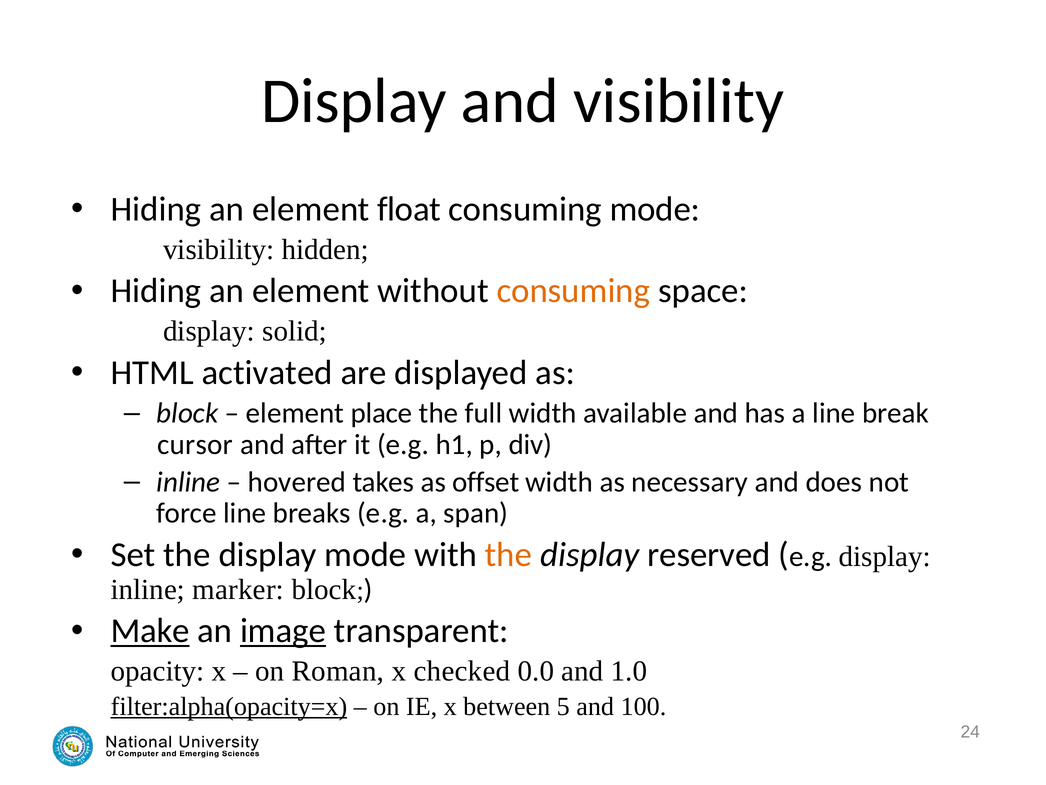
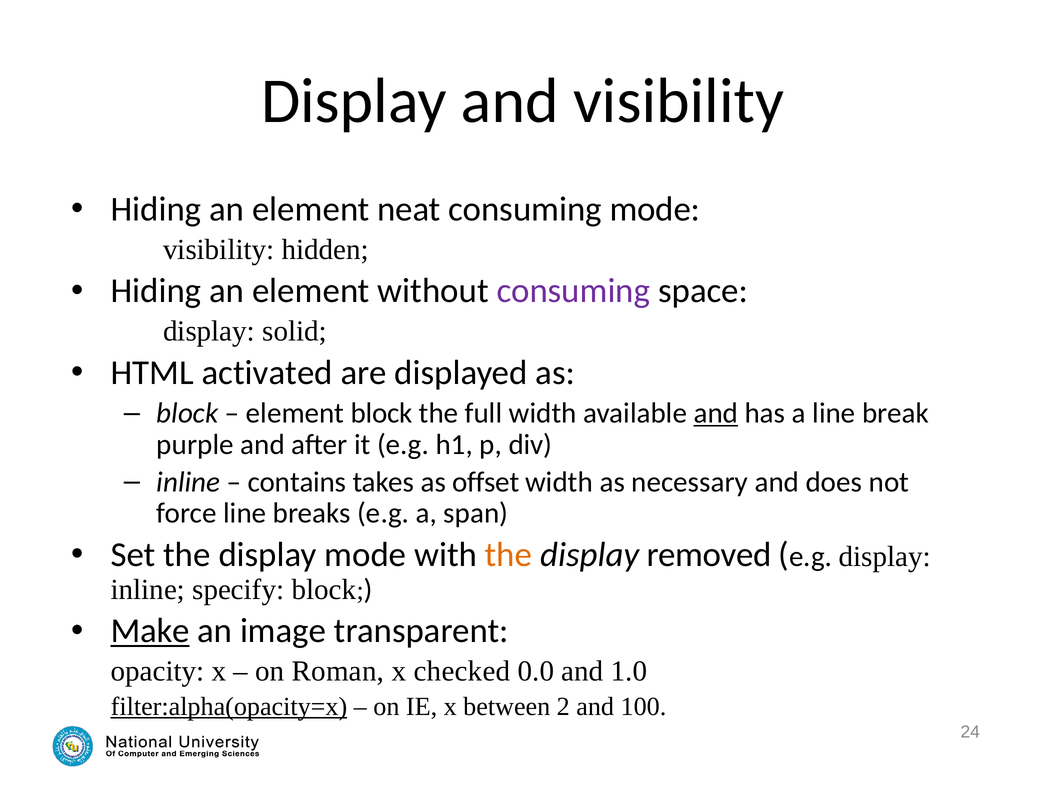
float: float -> neat
consuming at (573, 291) colour: orange -> purple
element place: place -> block
and at (716, 413) underline: none -> present
cursor: cursor -> purple
hovered: hovered -> contains
reserved: reserved -> removed
marker: marker -> specify
image underline: present -> none
5: 5 -> 2
